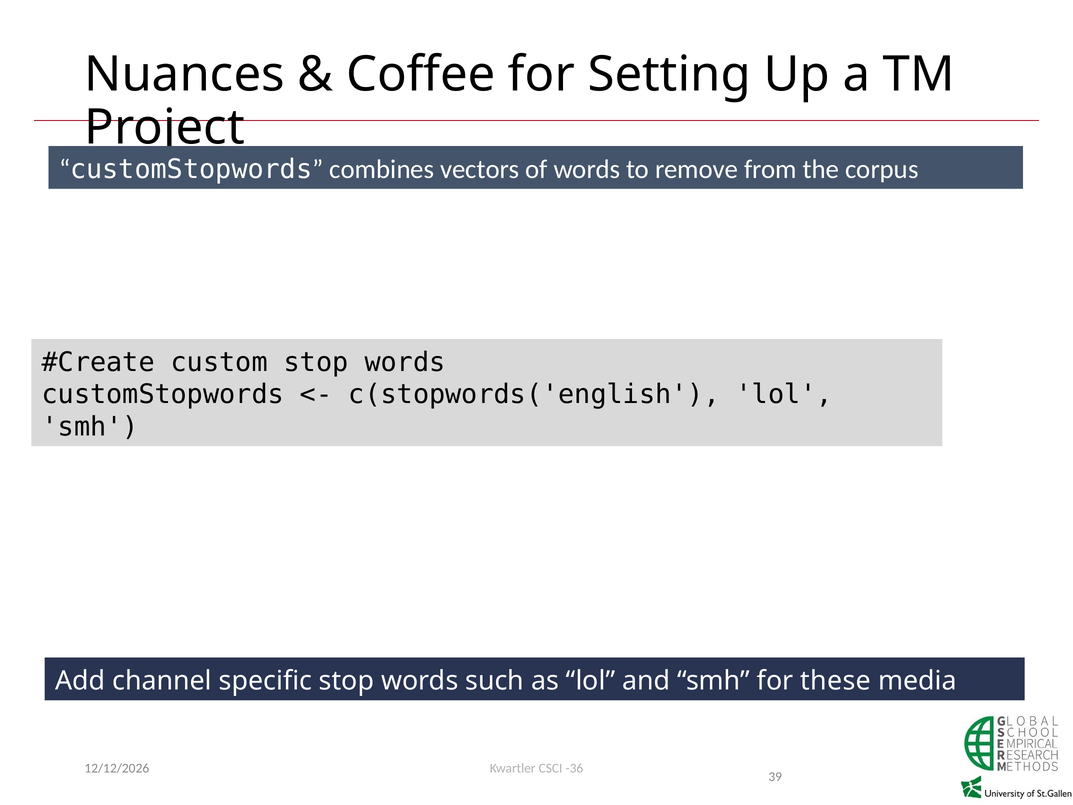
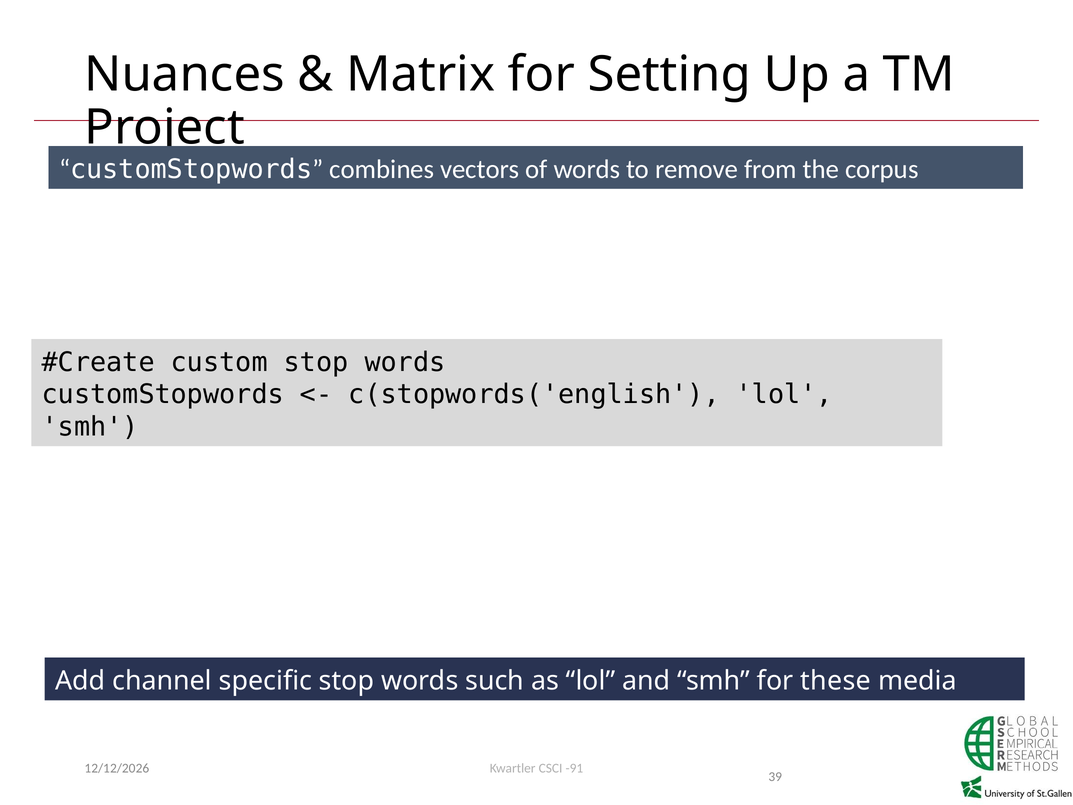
Coffee: Coffee -> Matrix
-36: -36 -> -91
